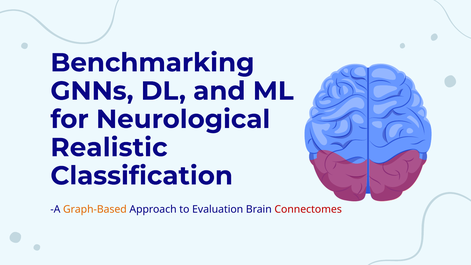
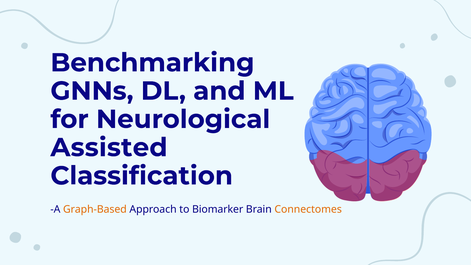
Realistic: Realistic -> Assisted
Evaluation: Evaluation -> Biomarker
Connectomes colour: red -> orange
